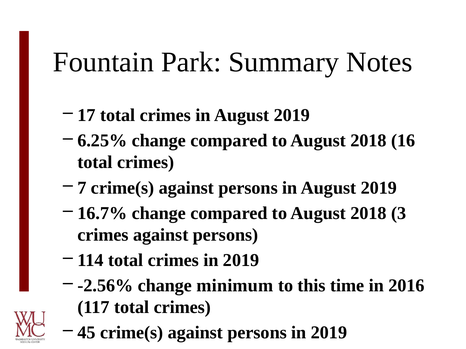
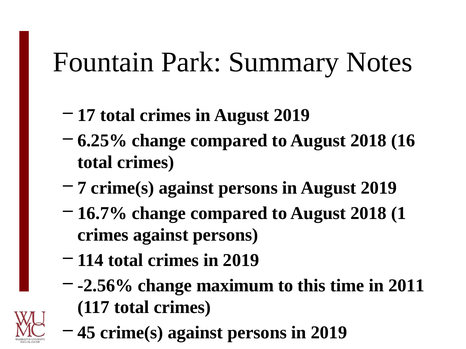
3: 3 -> 1
minimum: minimum -> maximum
2016: 2016 -> 2011
